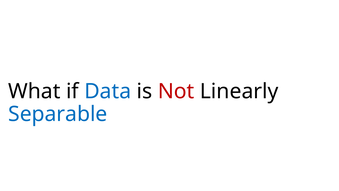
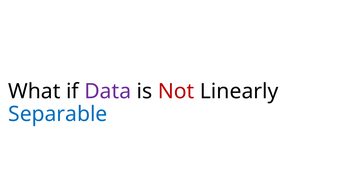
Data colour: blue -> purple
